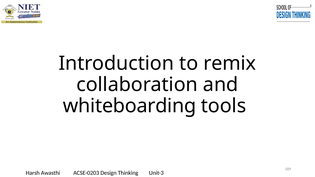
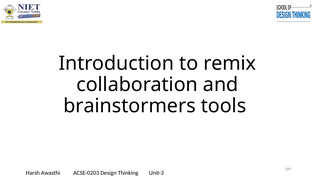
whiteboarding: whiteboarding -> brainstormers
